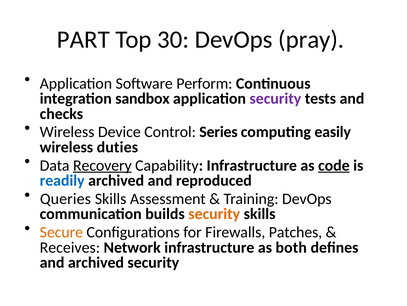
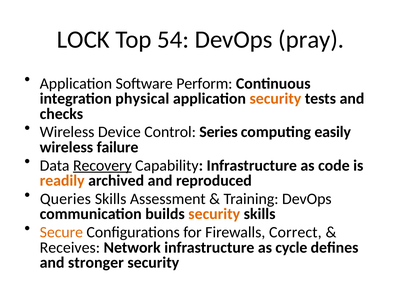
PART: PART -> LOCK
30: 30 -> 54
sandbox: sandbox -> physical
security at (275, 98) colour: purple -> orange
duties: duties -> failure
code underline: present -> none
readily colour: blue -> orange
Patches: Patches -> Correct
both: both -> cycle
and archived: archived -> stronger
